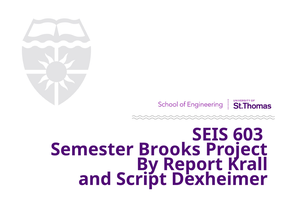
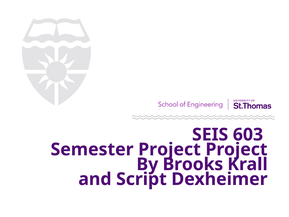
Semester Brooks: Brooks -> Project
Report: Report -> Brooks
